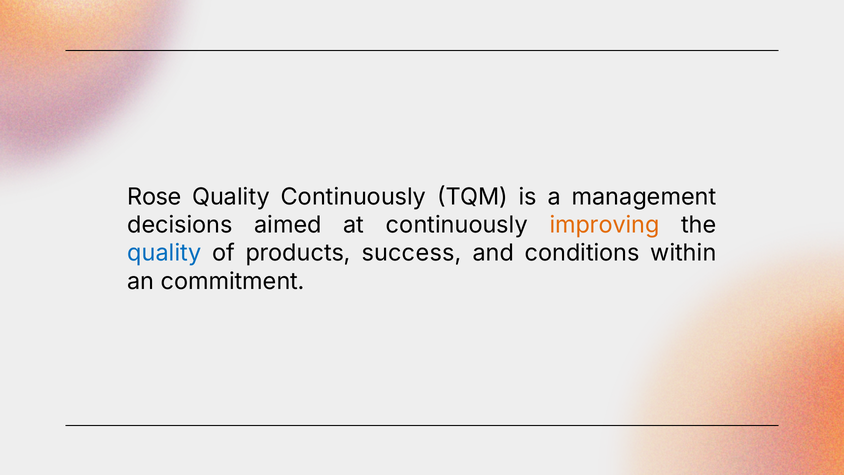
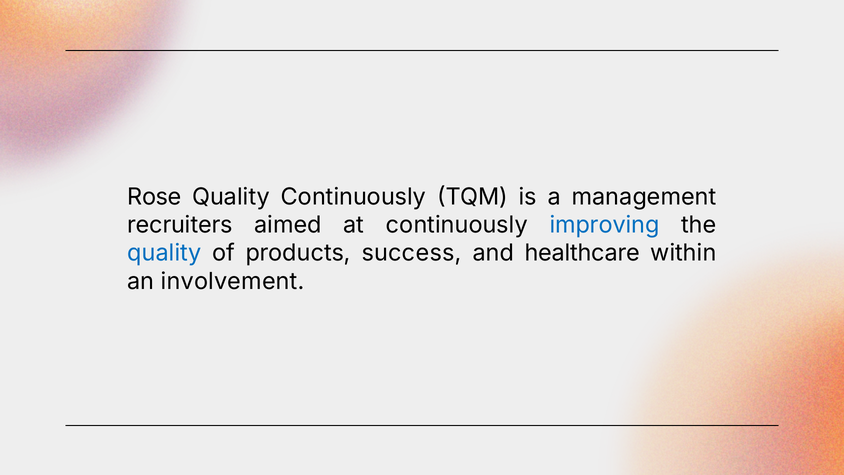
decisions: decisions -> recruiters
improving colour: orange -> blue
conditions: conditions -> healthcare
commitment: commitment -> involvement
